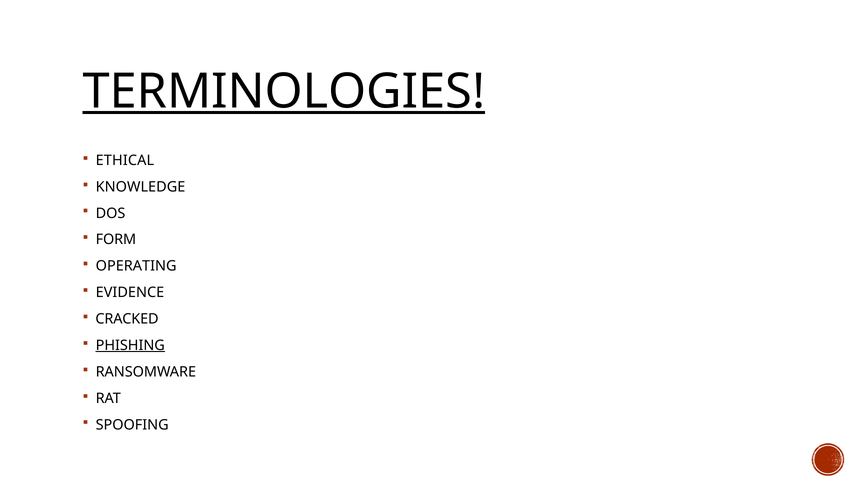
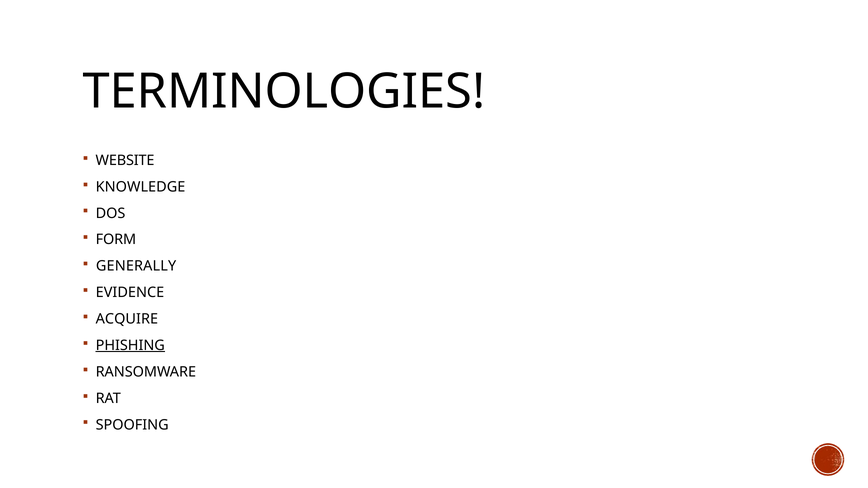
TERMINOLOGIES underline: present -> none
ETHICAL: ETHICAL -> WEBSITE
OPERATING: OPERATING -> GENERALLY
CRACKED: CRACKED -> ACQUIRE
